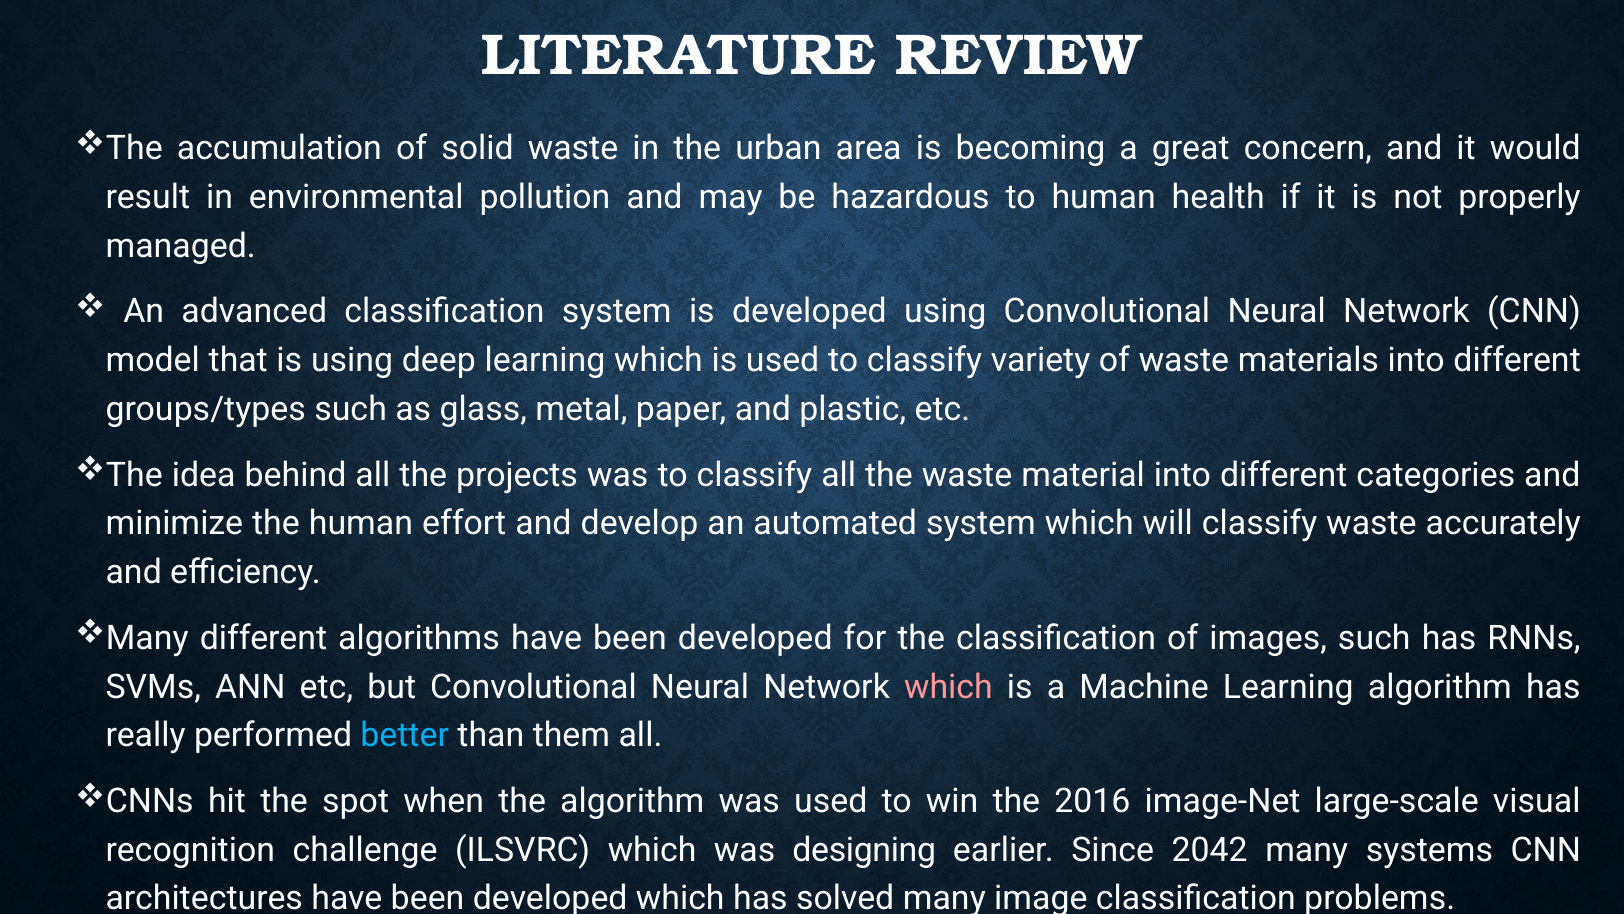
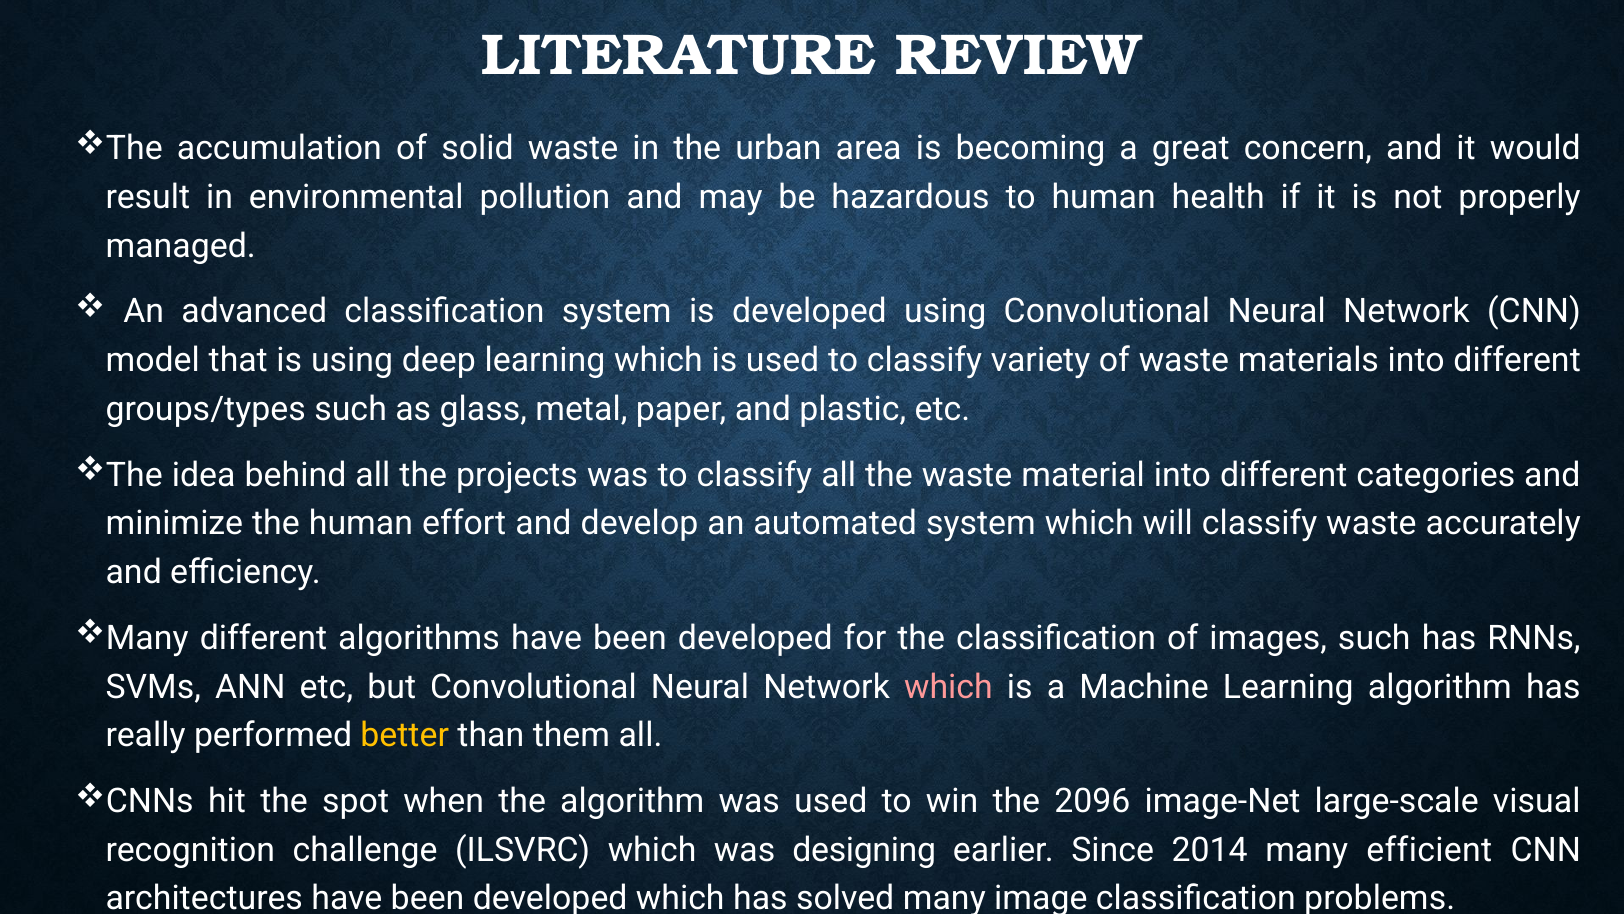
better colour: light blue -> yellow
2016: 2016 -> 2096
2042: 2042 -> 2014
systems: systems -> efficient
